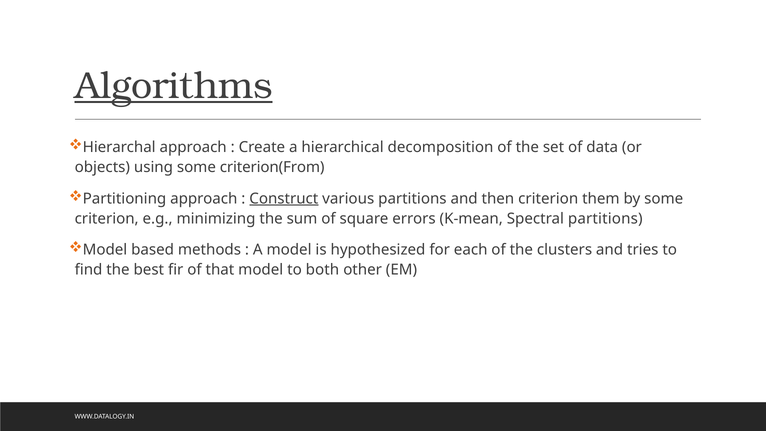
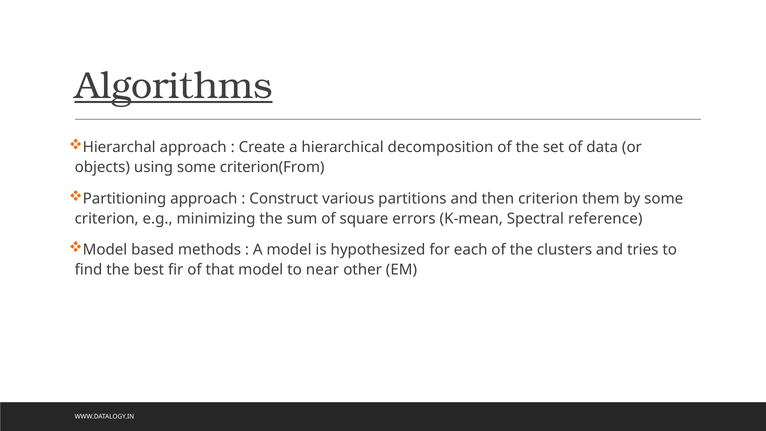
Construct underline: present -> none
Spectral partitions: partitions -> reference
both: both -> near
